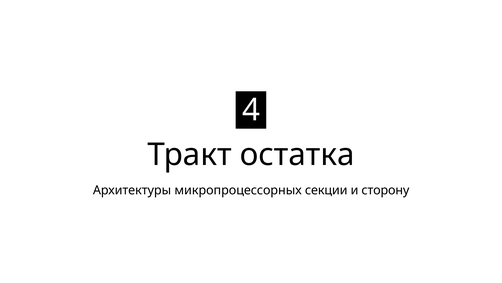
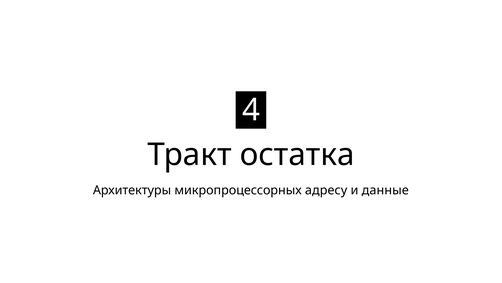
секции: секции -> адресу
сторону: сторону -> данные
